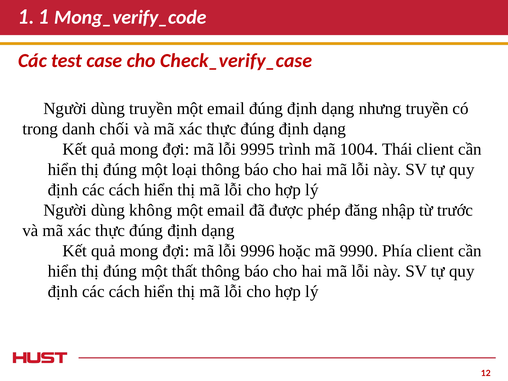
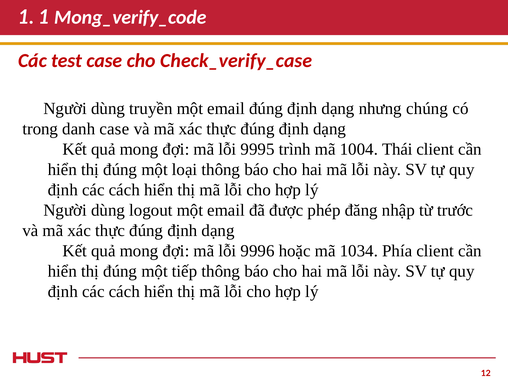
nhưng truyền: truyền -> chúng
danh chối: chối -> case
không: không -> logout
9990: 9990 -> 1034
thất: thất -> tiếp
